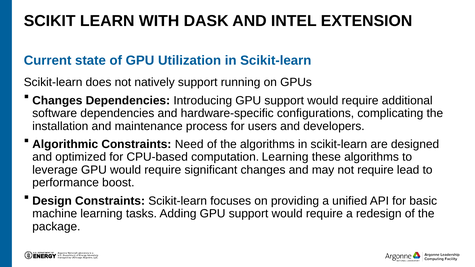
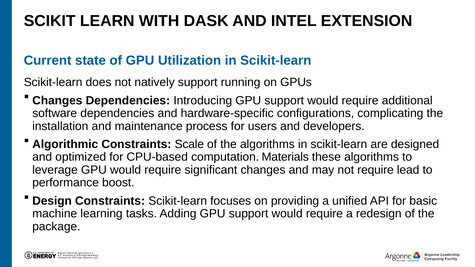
Need: Need -> Scale
computation Learning: Learning -> Materials
